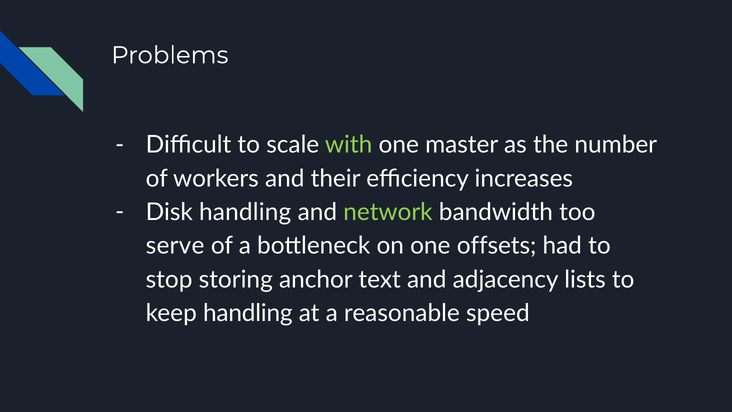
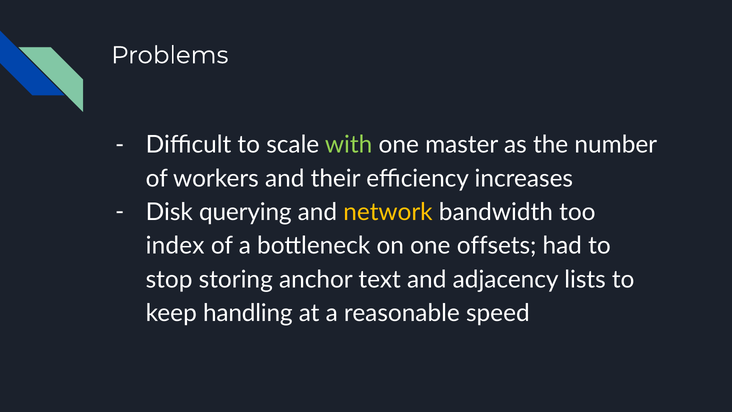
Disk handling: handling -> querying
network colour: light green -> yellow
serve: serve -> index
